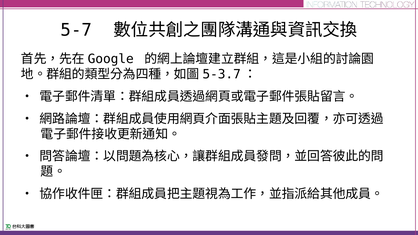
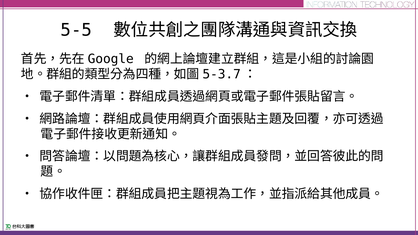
5-7: 5-7 -> 5-5
